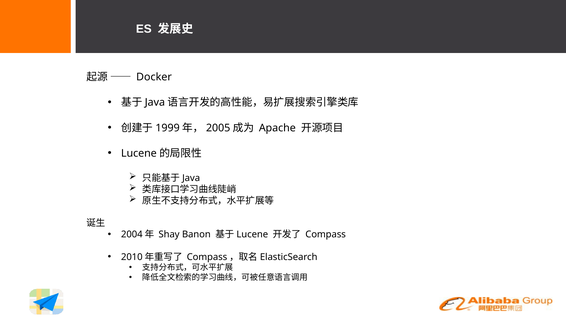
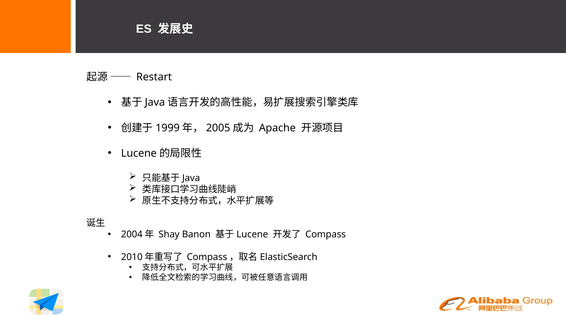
Docker: Docker -> Restart
